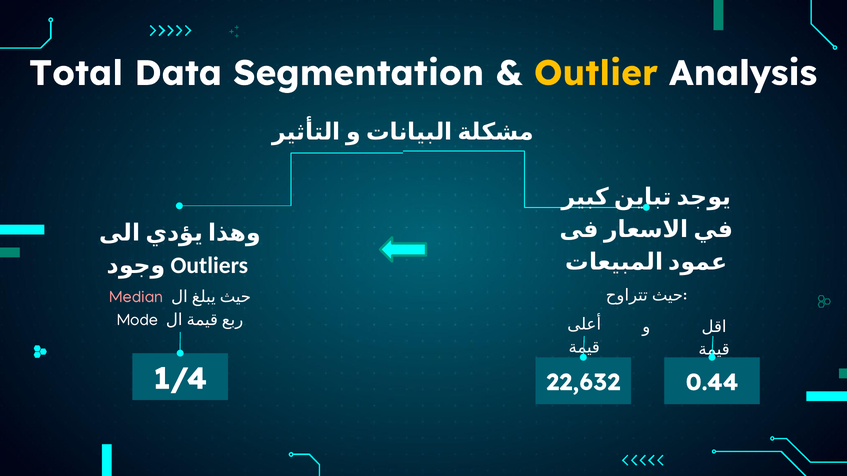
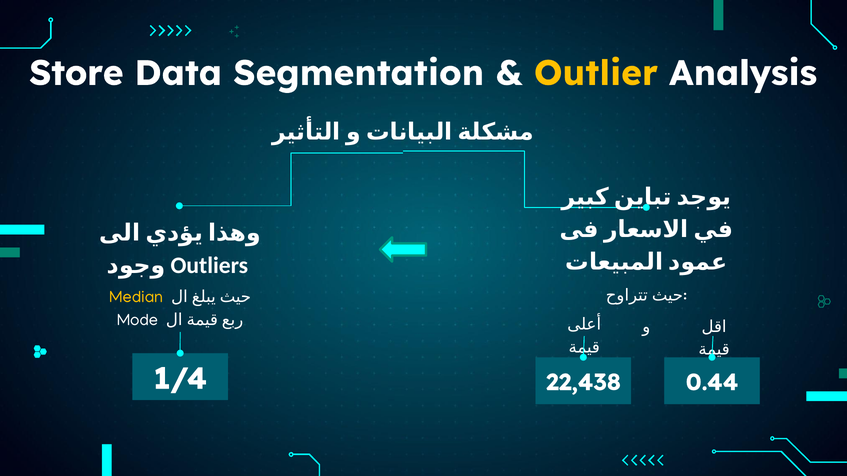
Total: Total -> Store
Median colour: pink -> yellow
22,632: 22,632 -> 22,438
